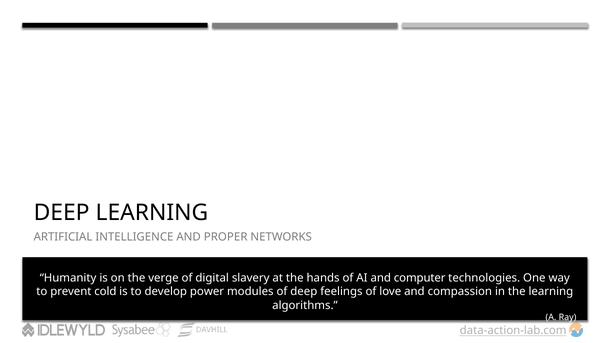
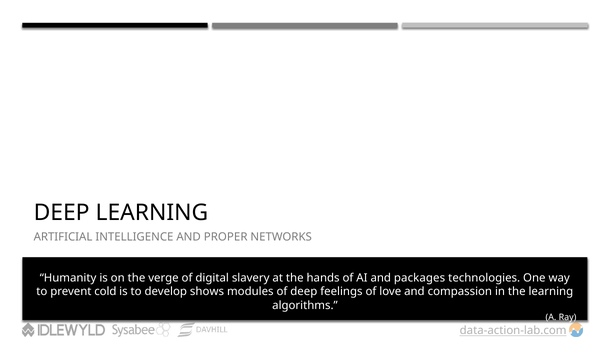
computer: computer -> packages
power: power -> shows
